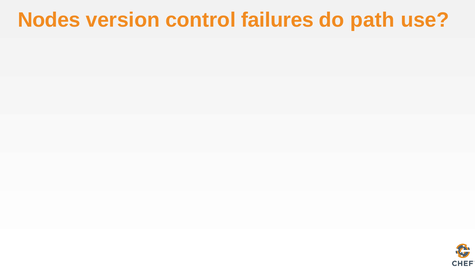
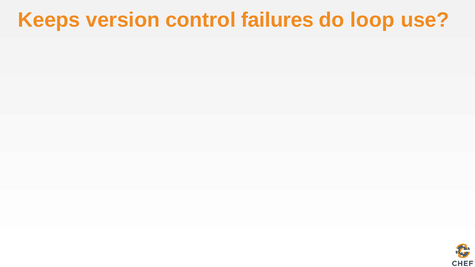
Nodes: Nodes -> Keeps
path: path -> loop
